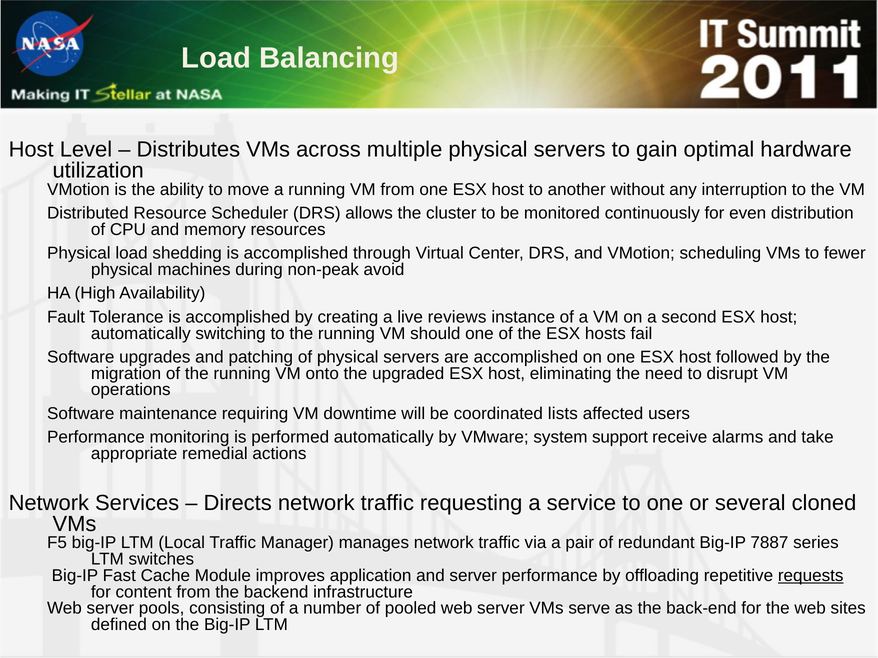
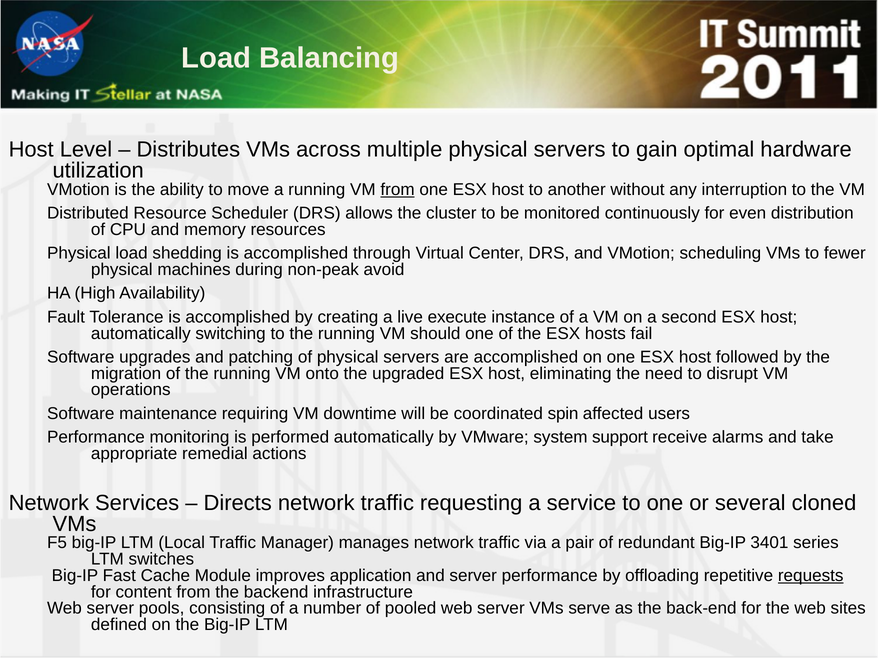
from at (398, 190) underline: none -> present
reviews: reviews -> execute
lists: lists -> spin
7887: 7887 -> 3401
